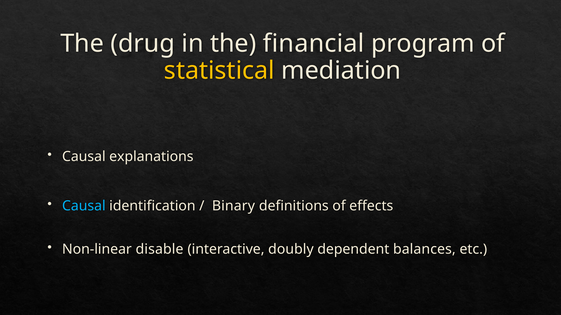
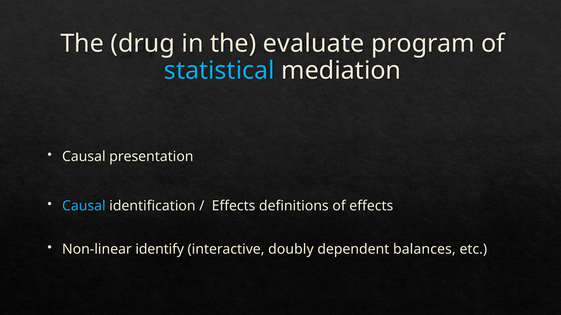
financial: financial -> evaluate
statistical colour: yellow -> light blue
explanations: explanations -> presentation
Binary at (233, 206): Binary -> Effects
disable: disable -> identify
